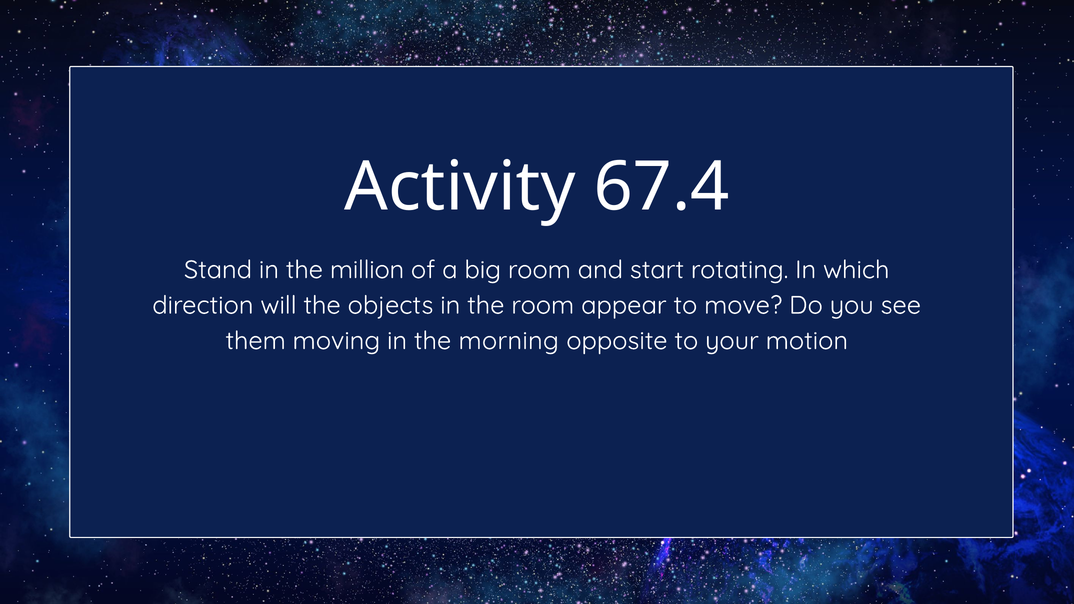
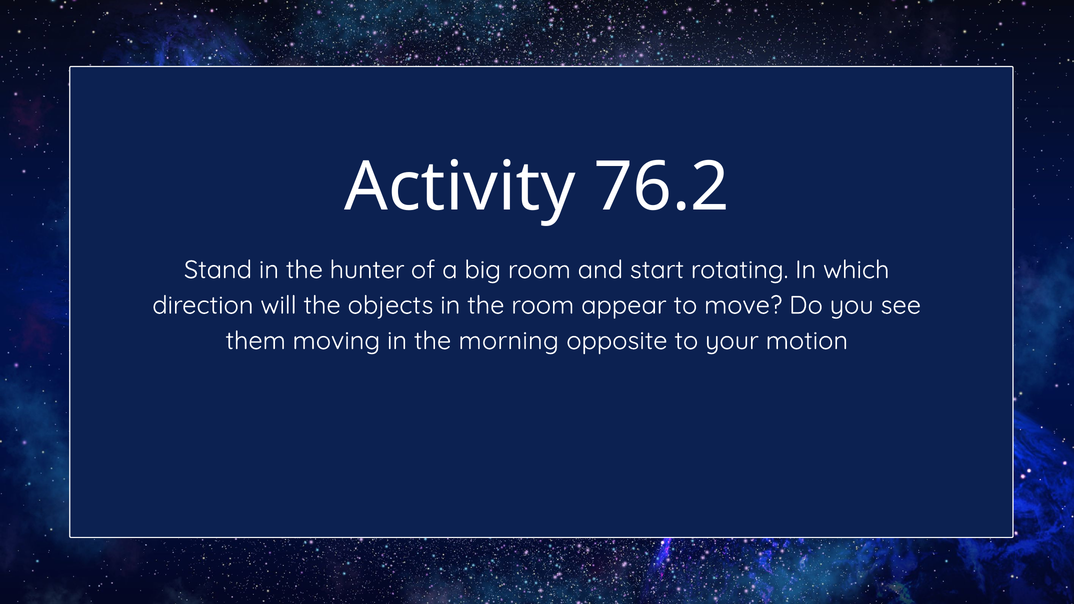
67.4: 67.4 -> 76.2
million: million -> hunter
